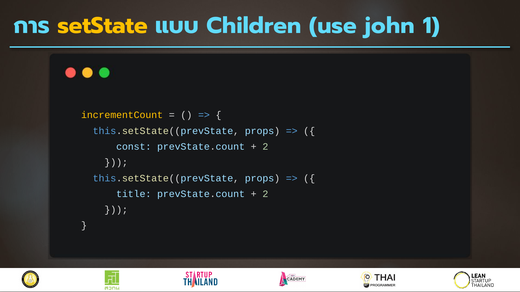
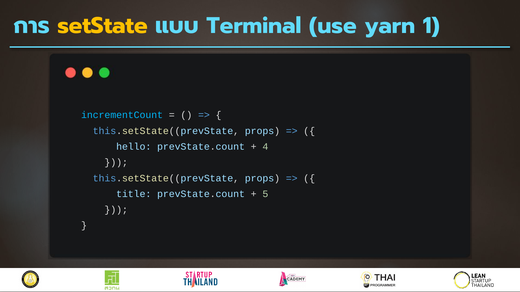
Children: Children -> Terminal
john: john -> yarn
incrementCount colour: yellow -> light blue
const: const -> hello
2 at (265, 147): 2 -> 4
2 at (265, 194): 2 -> 5
